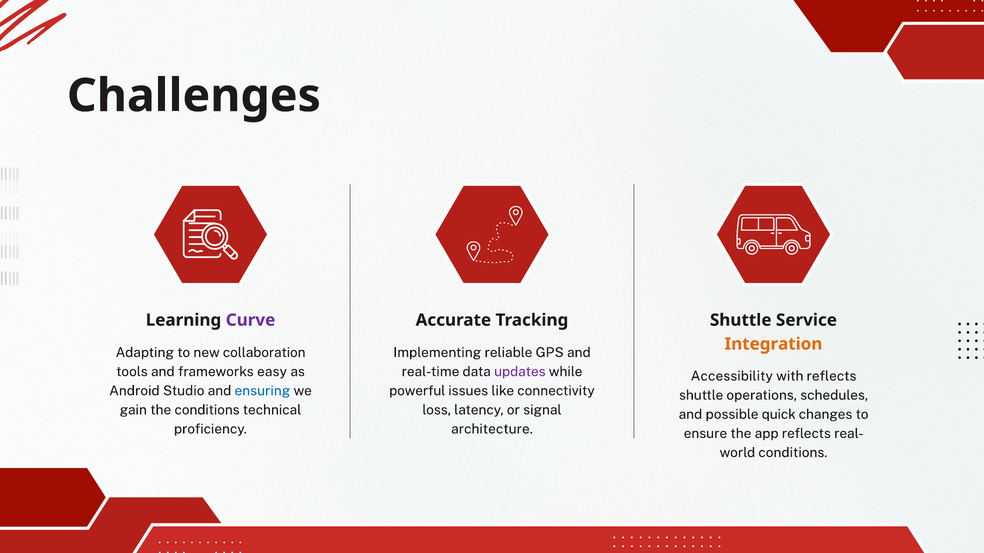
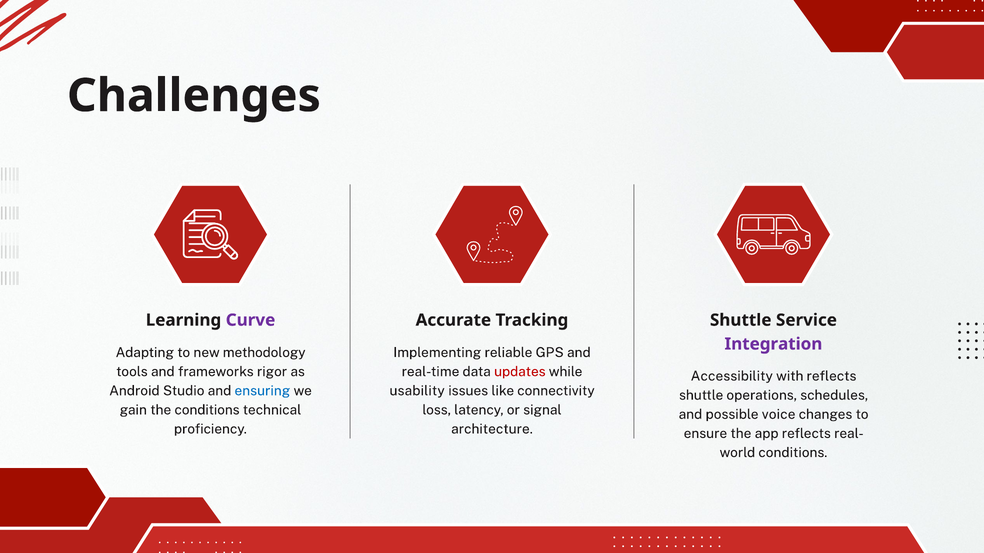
Integration colour: orange -> purple
collaboration: collaboration -> methodology
easy: easy -> rigor
updates colour: purple -> red
powerful: powerful -> usability
quick: quick -> voice
